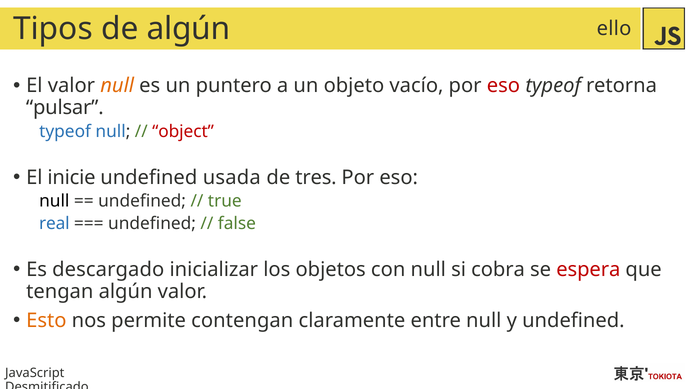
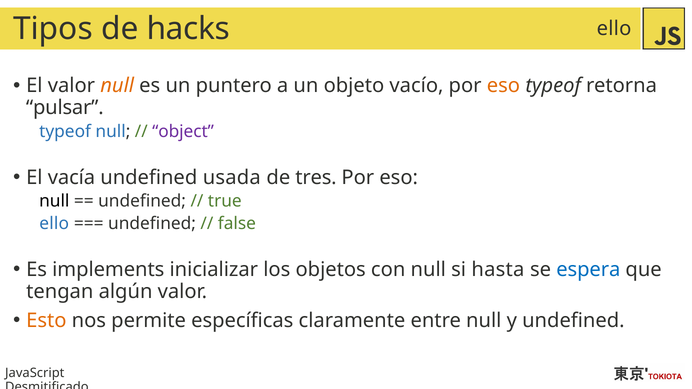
de algún: algún -> hacks
eso at (503, 86) colour: red -> orange
object colour: red -> purple
inicie: inicie -> vacía
real at (54, 224): real -> ello
descargado: descargado -> implements
cobra: cobra -> hasta
espera colour: red -> blue
contengan: contengan -> específicas
